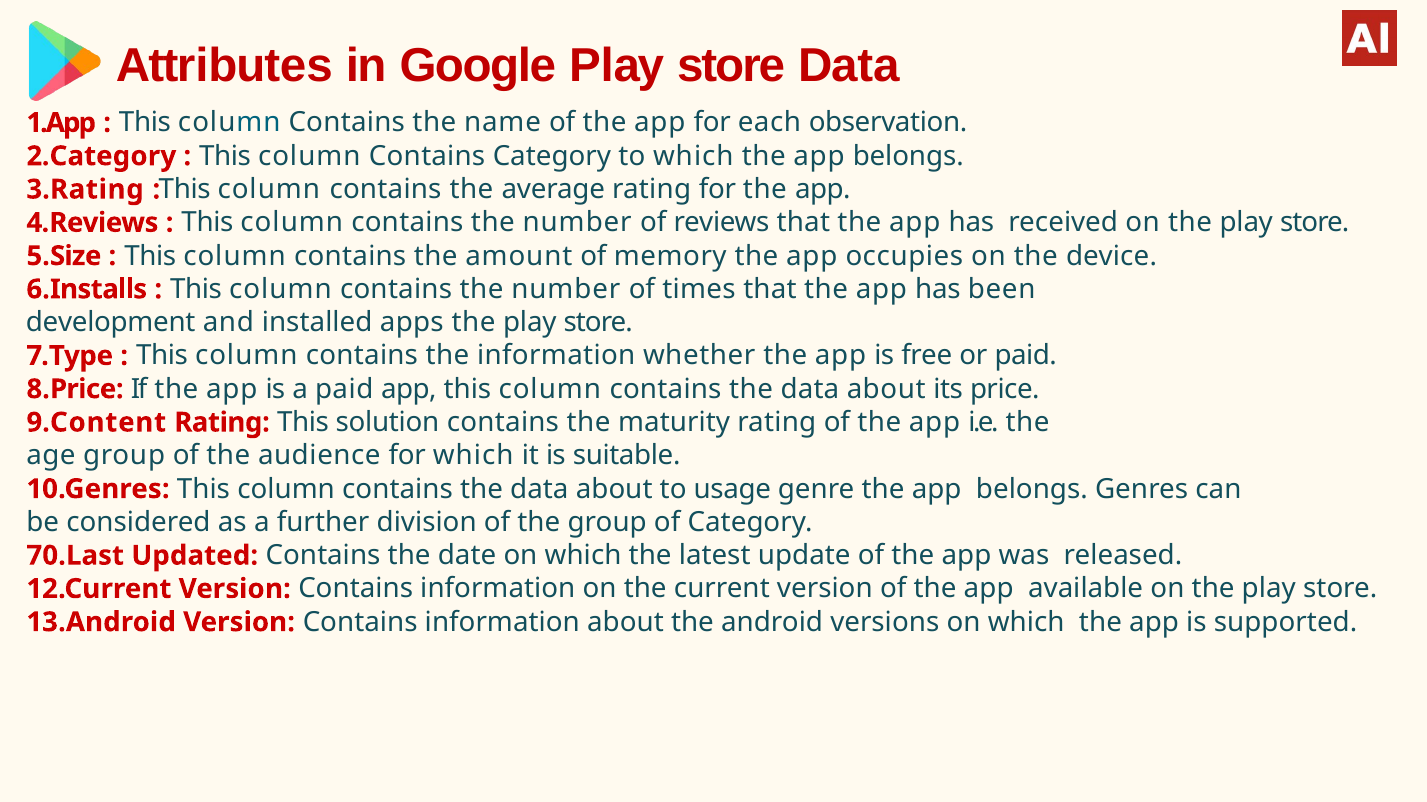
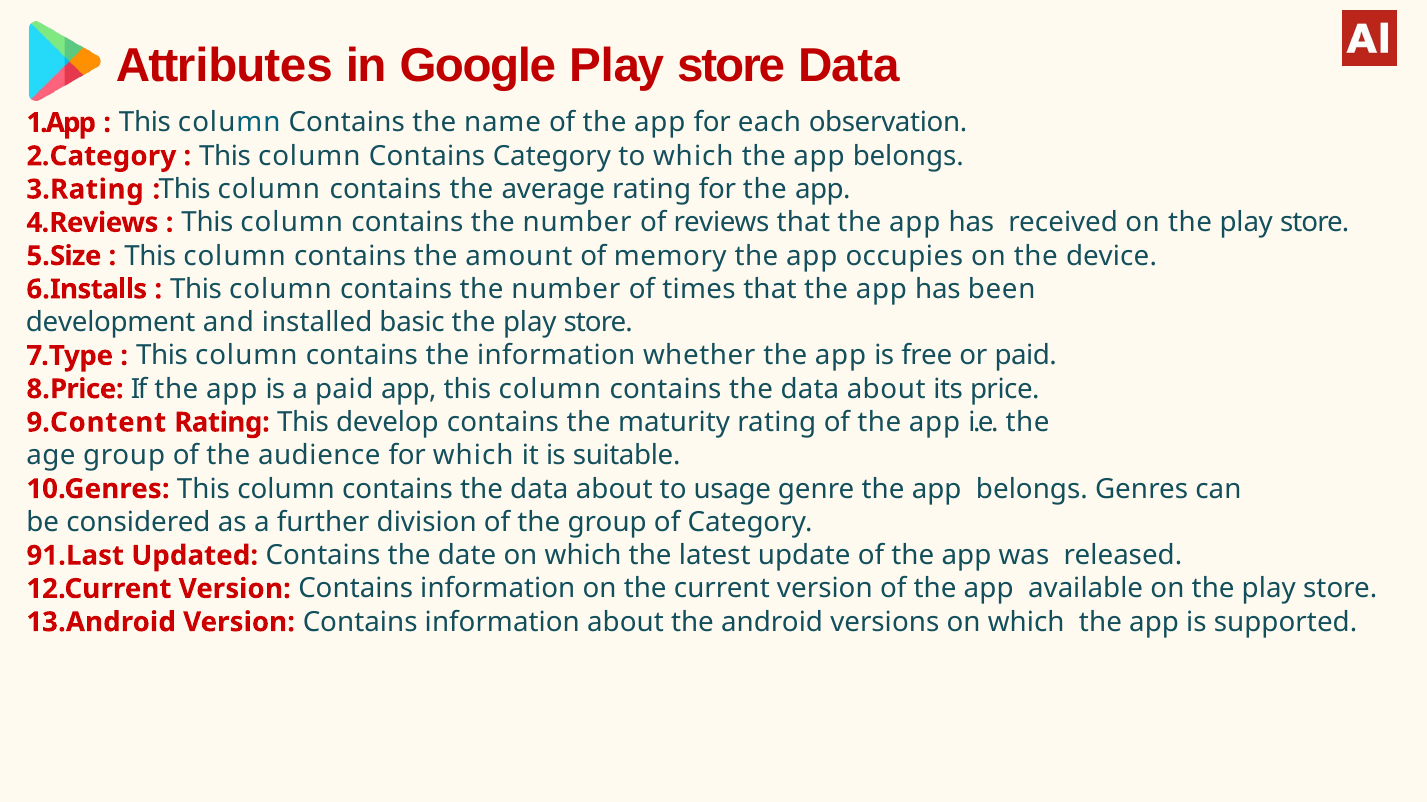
apps: apps -> basic
solution: solution -> develop
70.Last: 70.Last -> 91.Last
